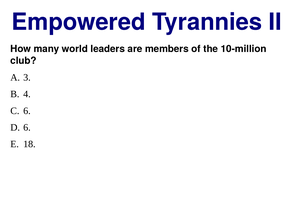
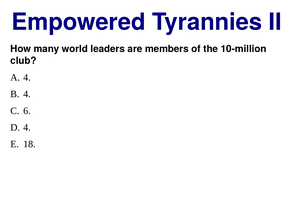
3 at (27, 77): 3 -> 4
6 at (27, 127): 6 -> 4
